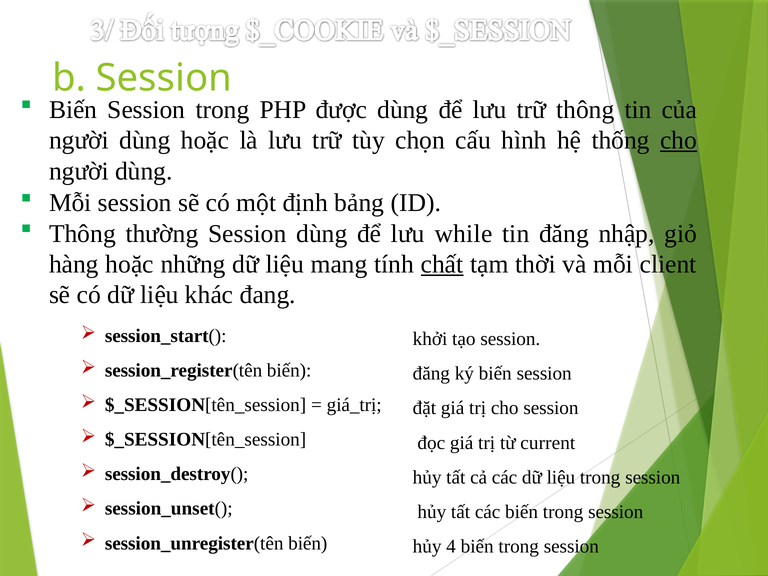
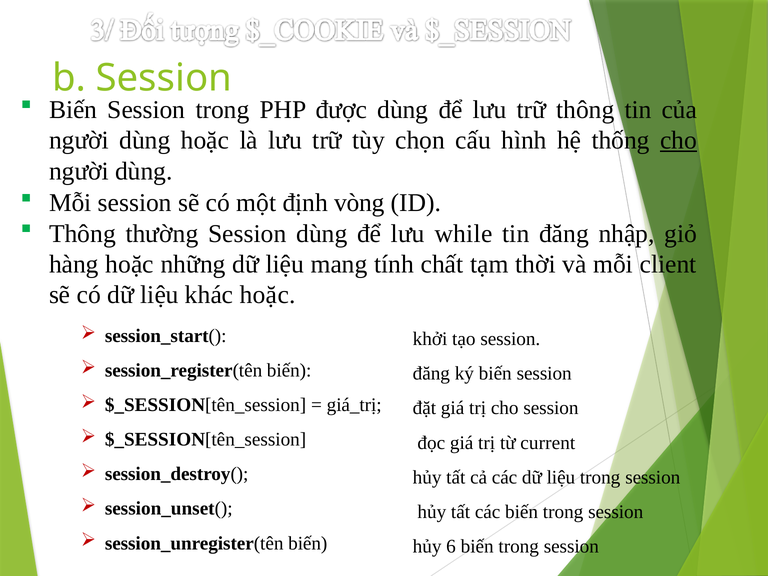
bảng: bảng -> vòng
chất underline: present -> none
khác đang: đang -> hoặc
4: 4 -> 6
